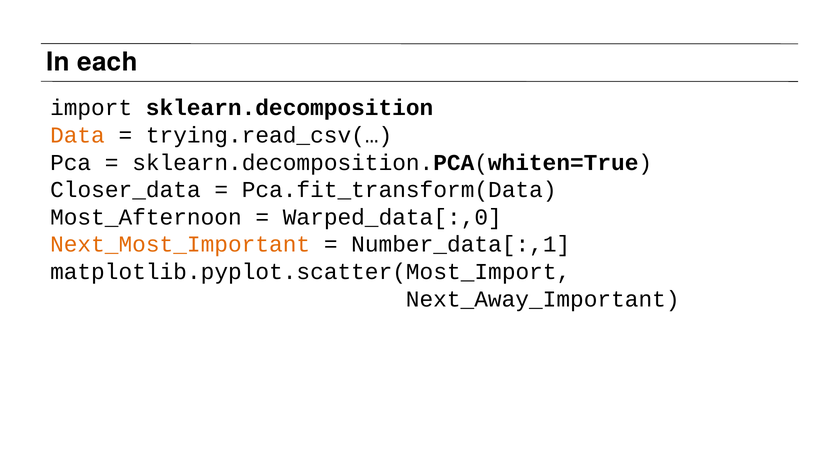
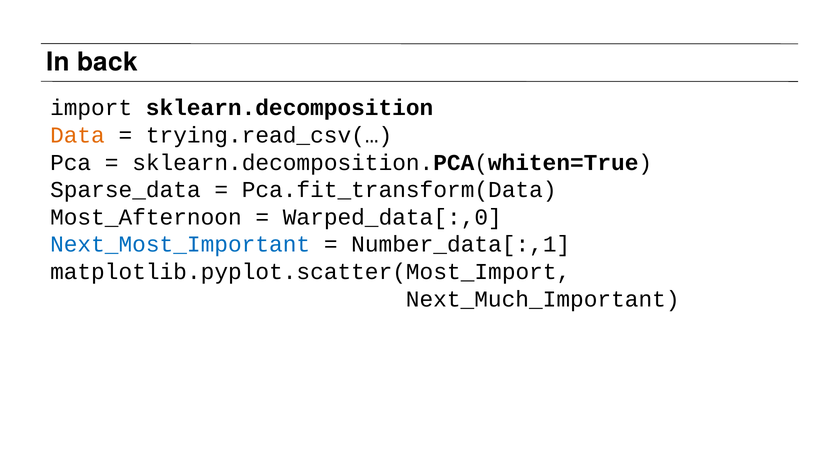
each: each -> back
Closer_data: Closer_data -> Sparse_data
Next_Most_Important colour: orange -> blue
Next_Away_Important: Next_Away_Important -> Next_Much_Important
